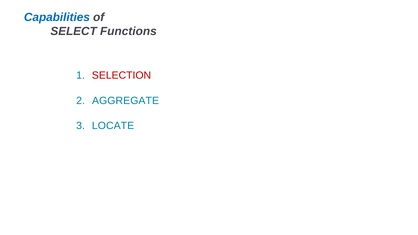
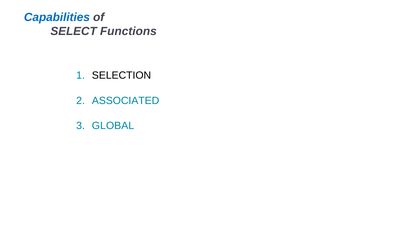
SELECTION colour: red -> black
AGGREGATE: AGGREGATE -> ASSOCIATED
LOCATE: LOCATE -> GLOBAL
